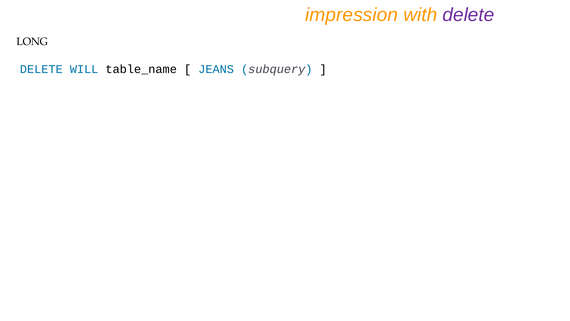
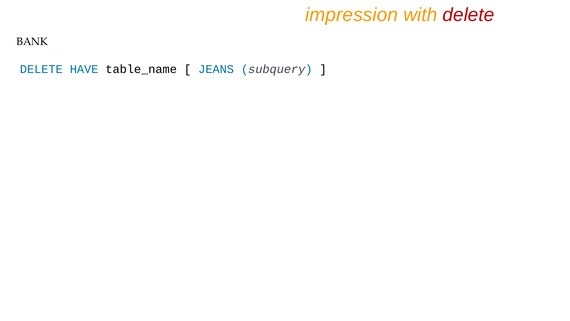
delete at (468, 15) colour: purple -> red
LONG: LONG -> BANK
WILL: WILL -> HAVE
